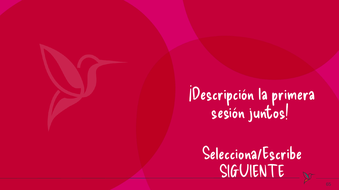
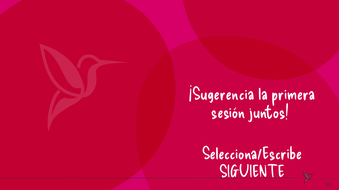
¡Descripción: ¡Descripción -> ¡Sugerencia
